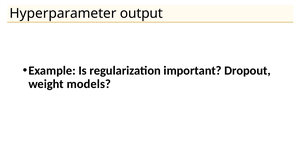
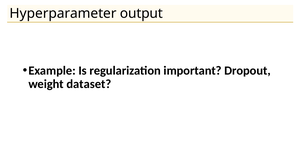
models: models -> dataset
